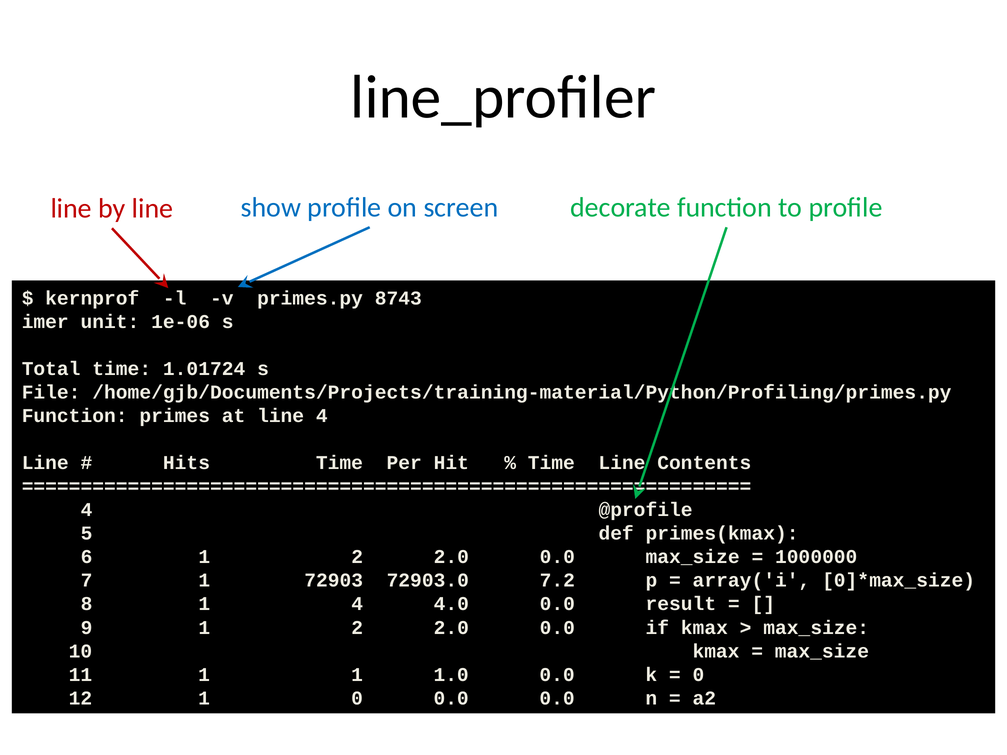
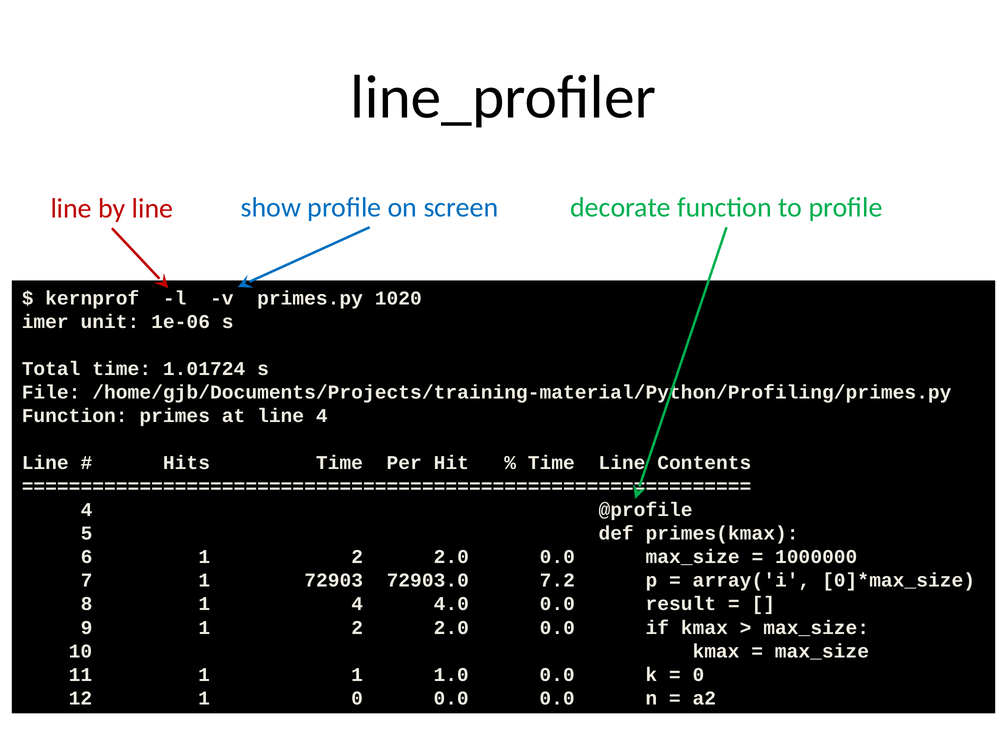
8743: 8743 -> 1020
